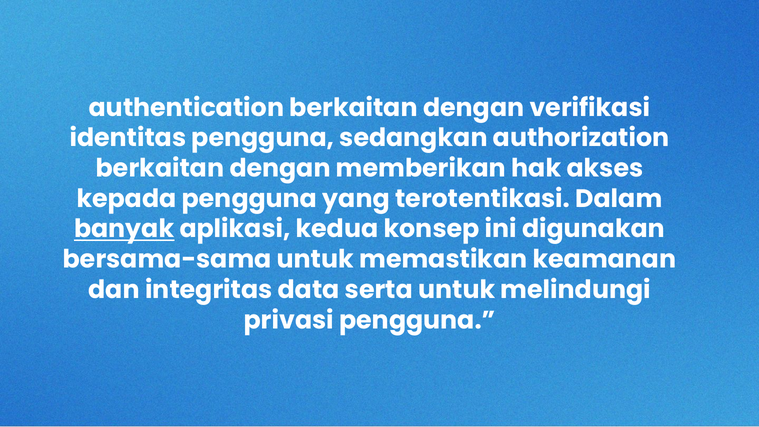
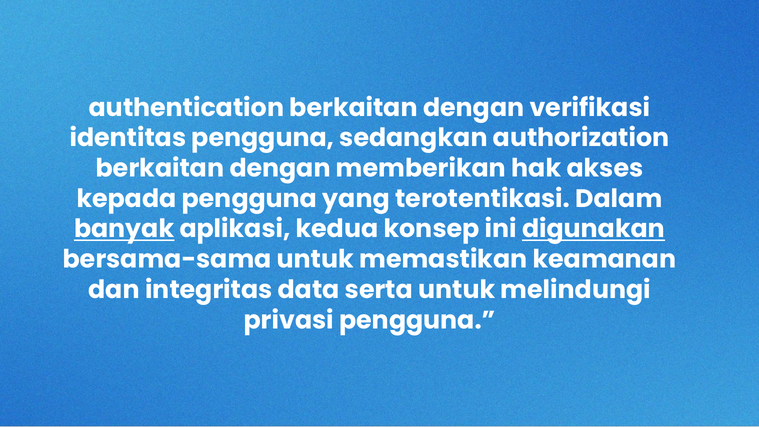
digunakan underline: none -> present
